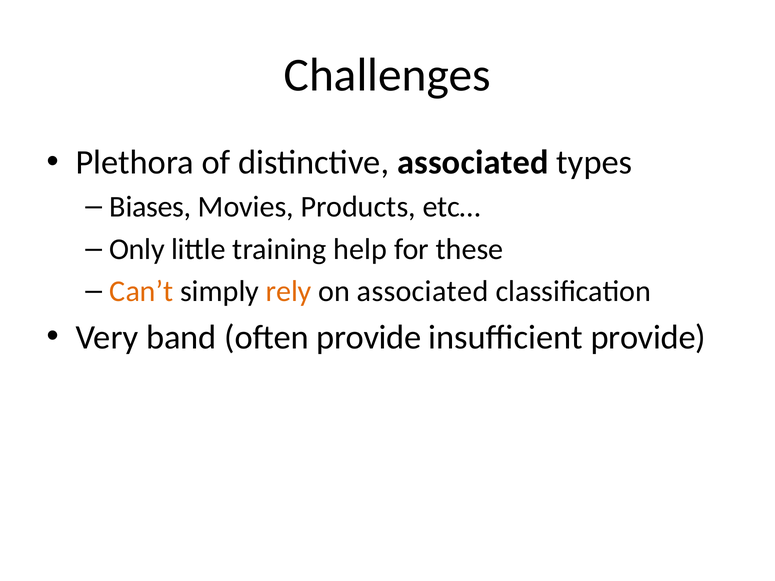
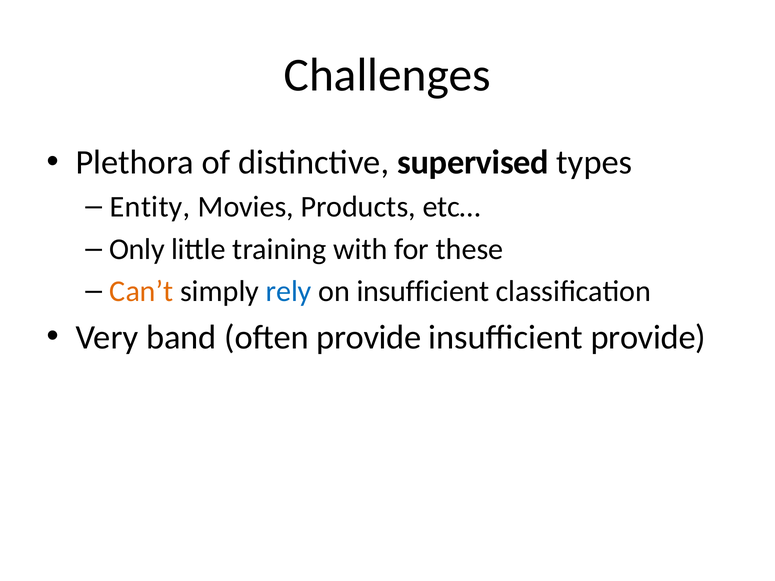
distinctive associated: associated -> supervised
Biases: Biases -> Entity
help: help -> with
rely colour: orange -> blue
on associated: associated -> insufficient
